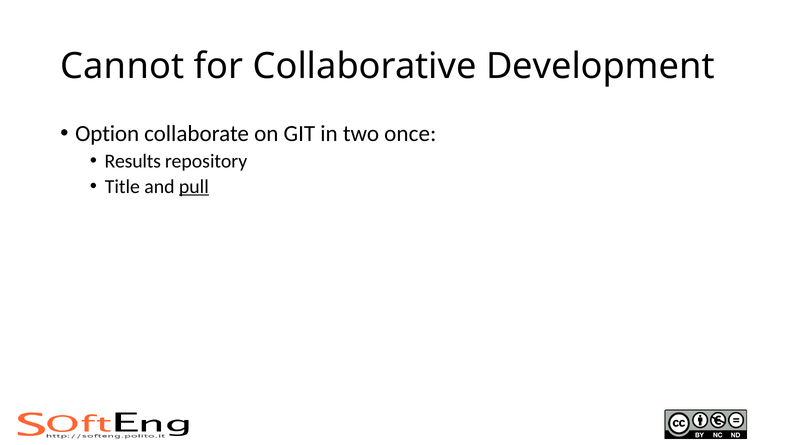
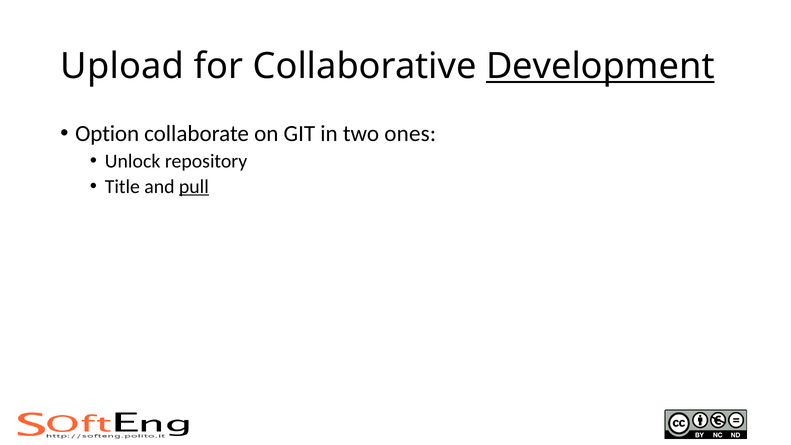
Cannot: Cannot -> Upload
Development underline: none -> present
once: once -> ones
Results: Results -> Unlock
